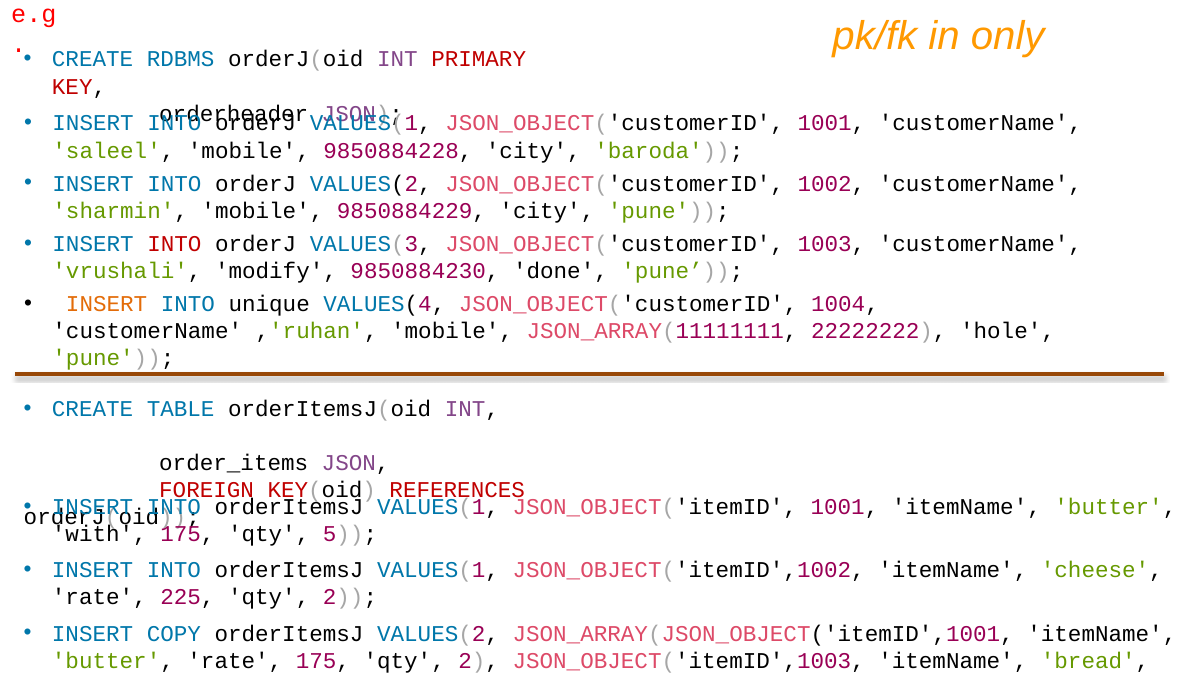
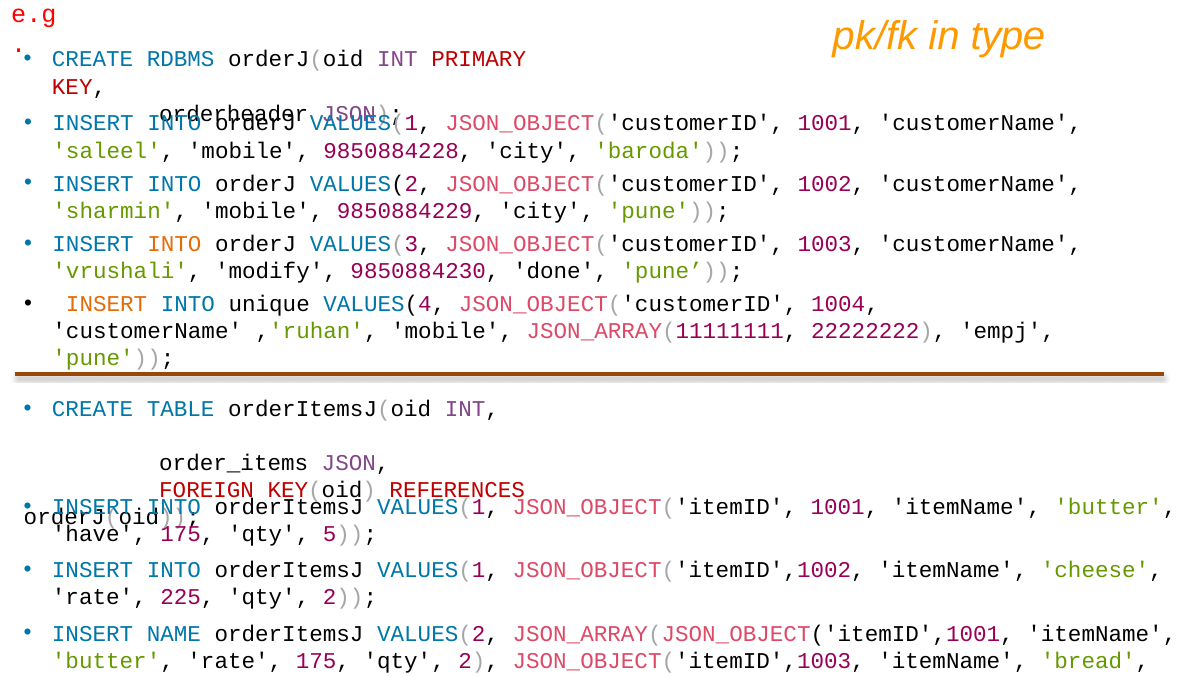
only: only -> type
INTO at (174, 244) colour: red -> orange
hole: hole -> empj
with: with -> have
COPY: COPY -> NAME
